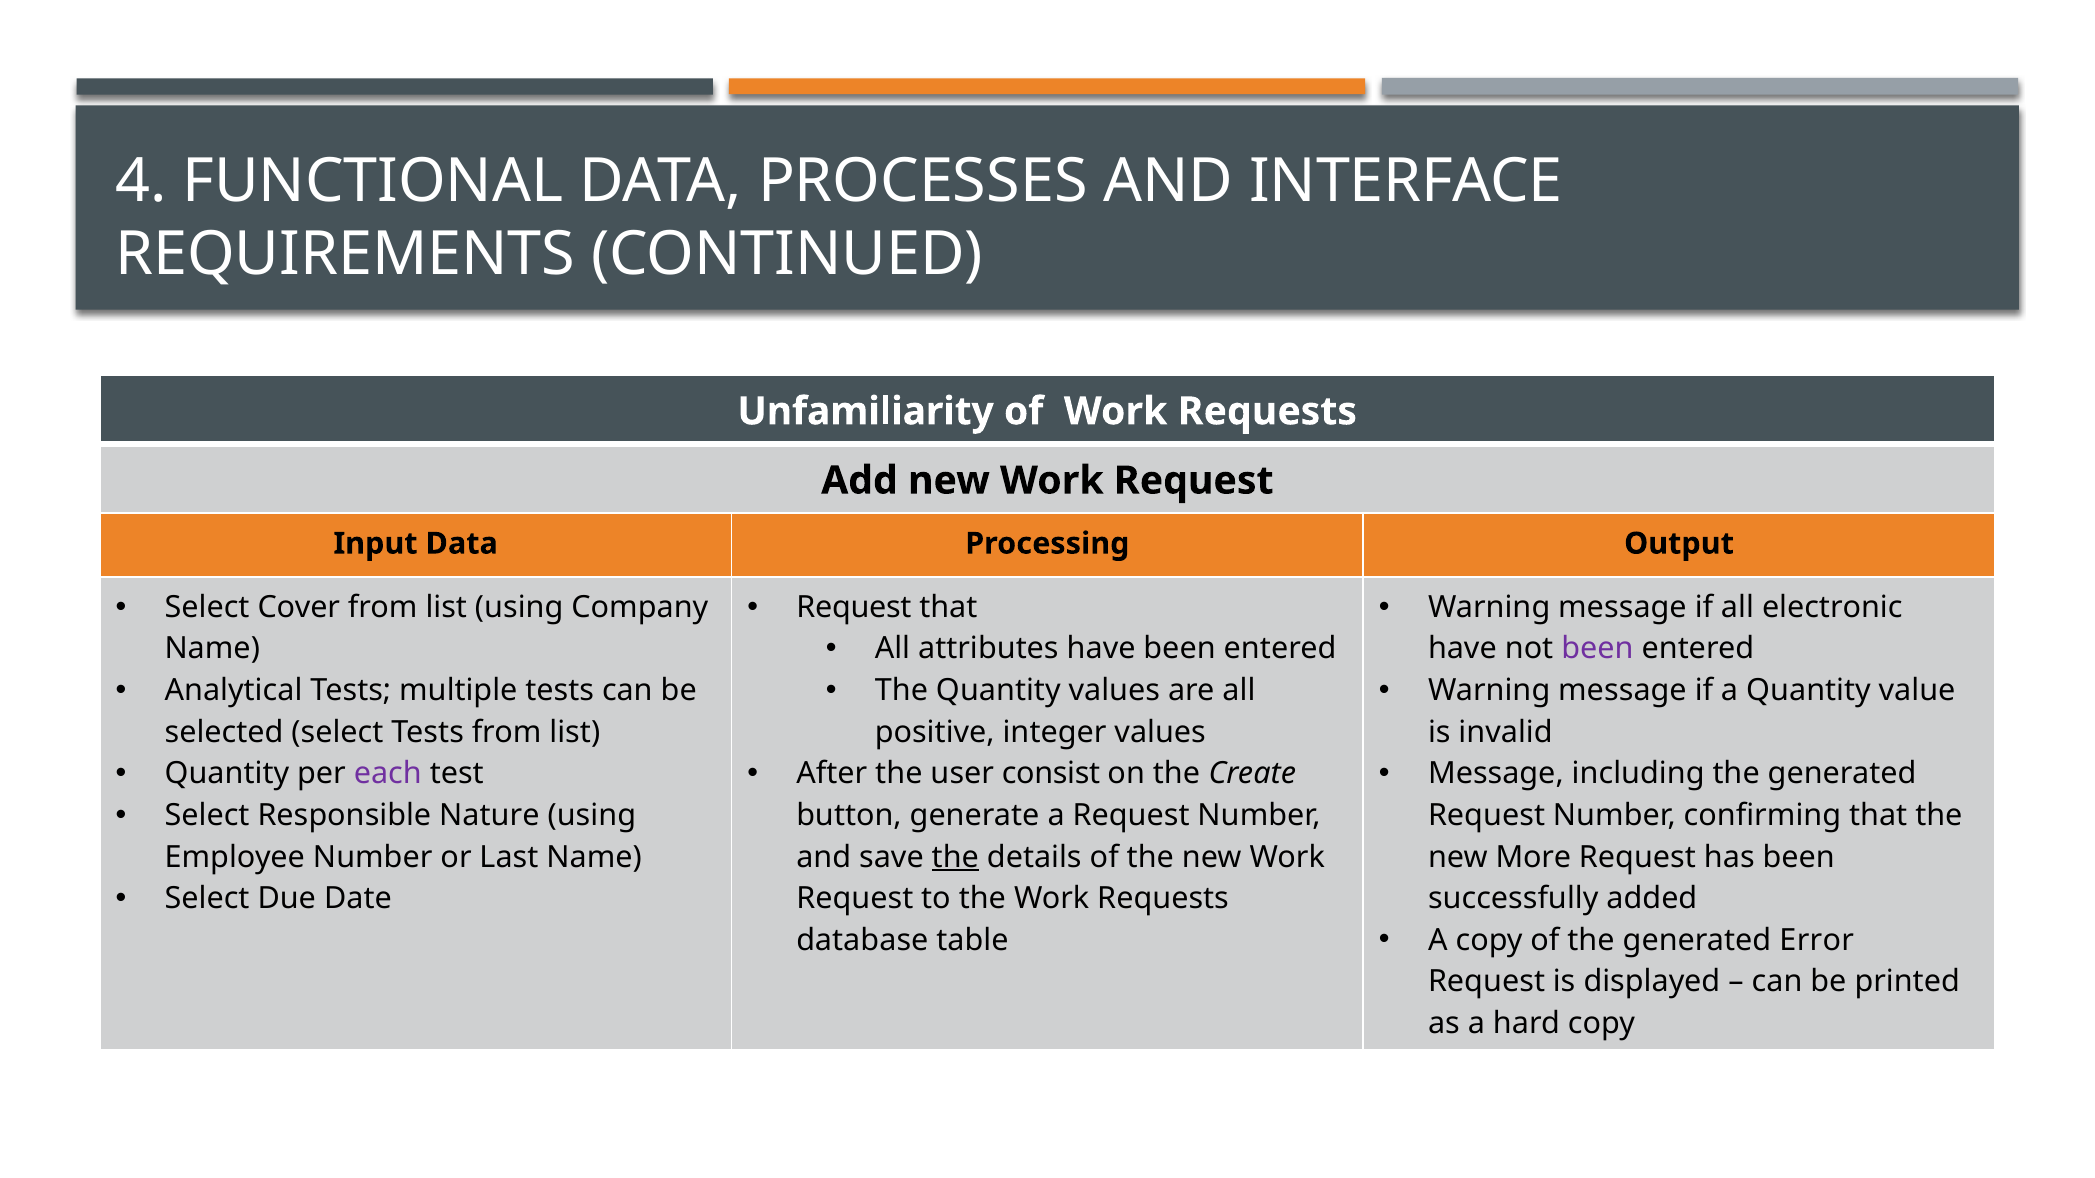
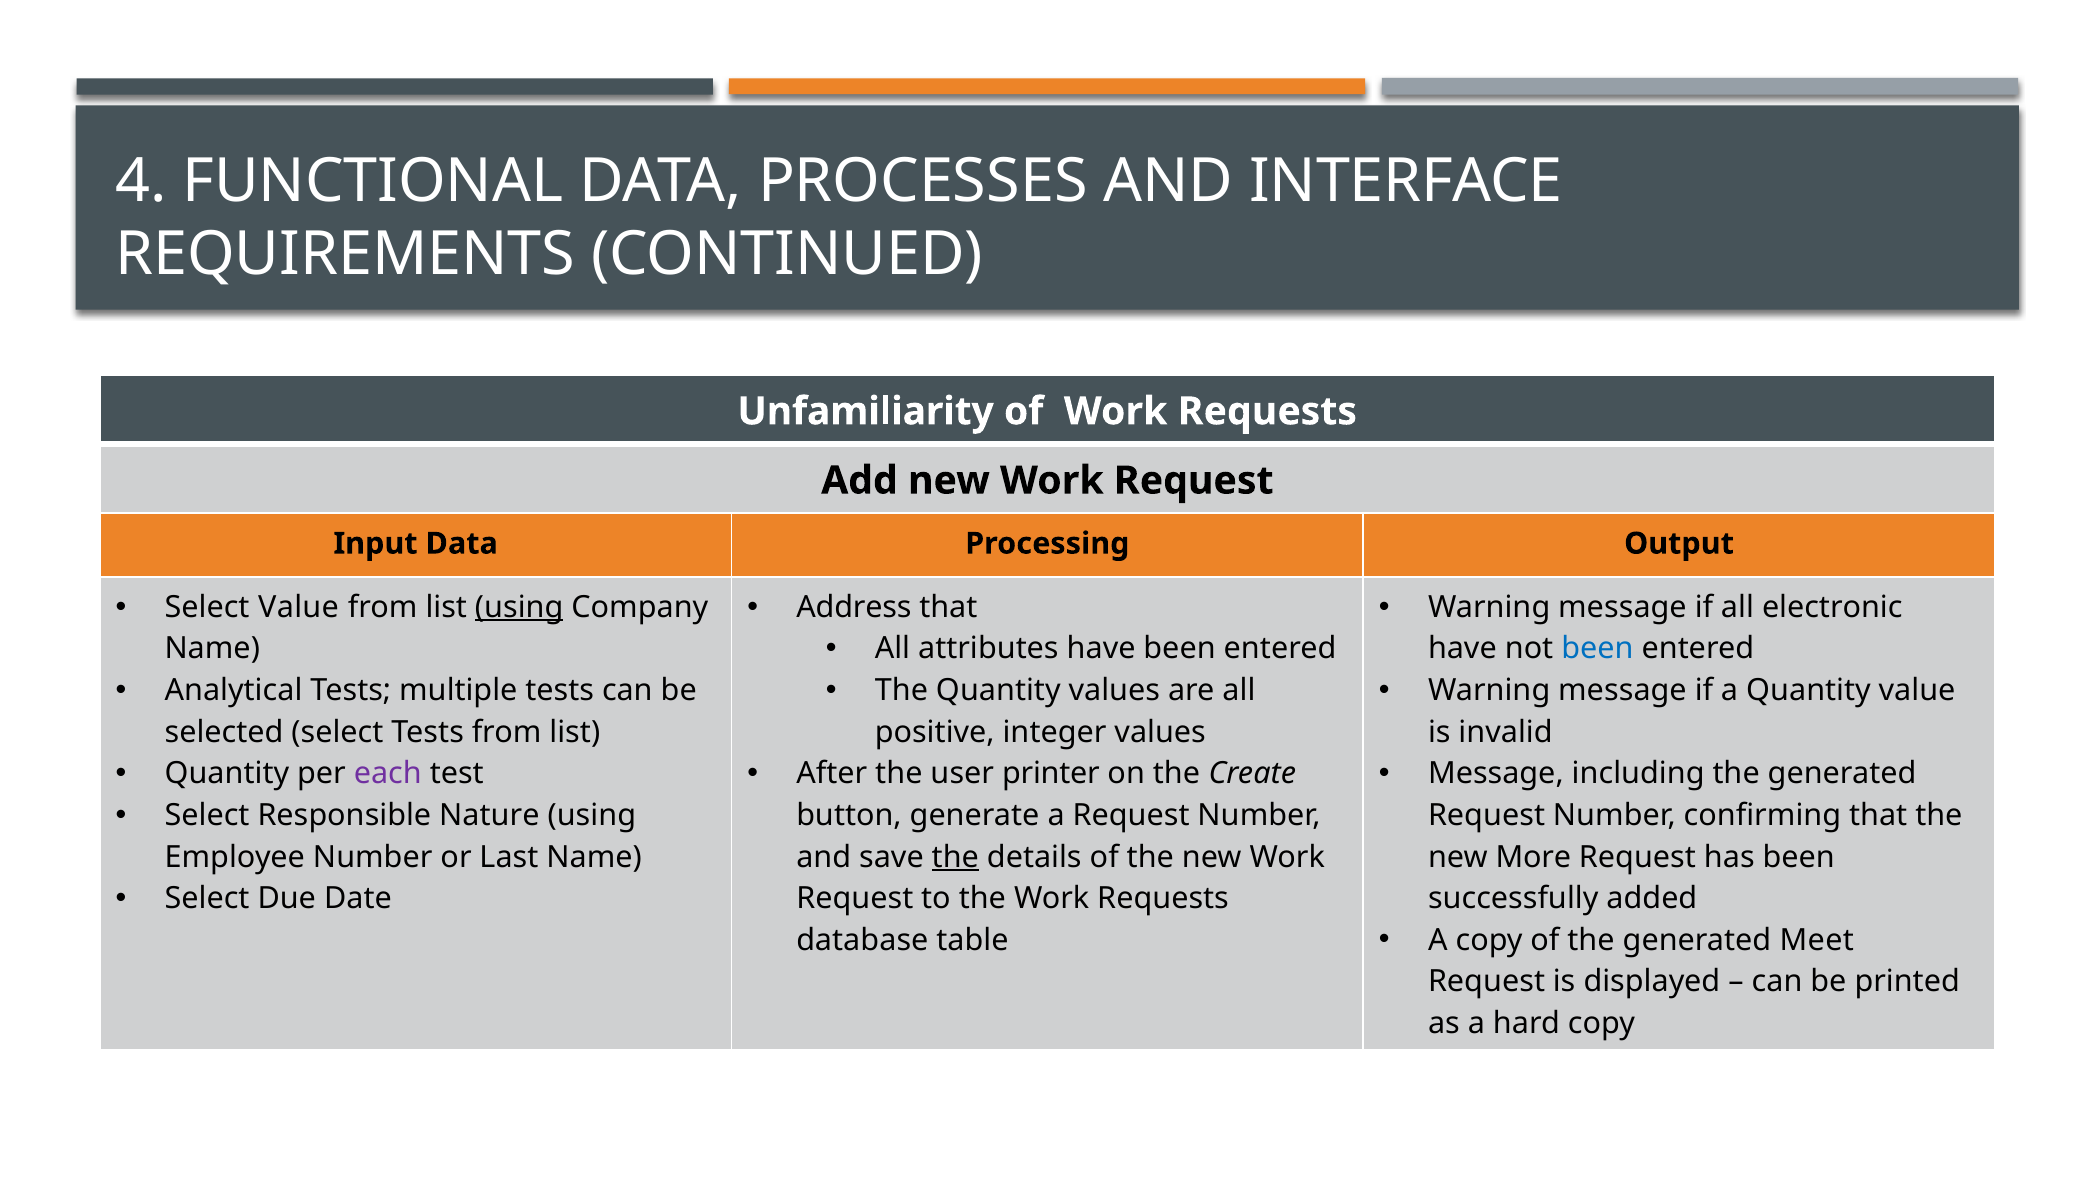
Select Cover: Cover -> Value
using at (519, 607) underline: none -> present
Request at (854, 607): Request -> Address
been at (1597, 649) colour: purple -> blue
consist: consist -> printer
Error: Error -> Meet
